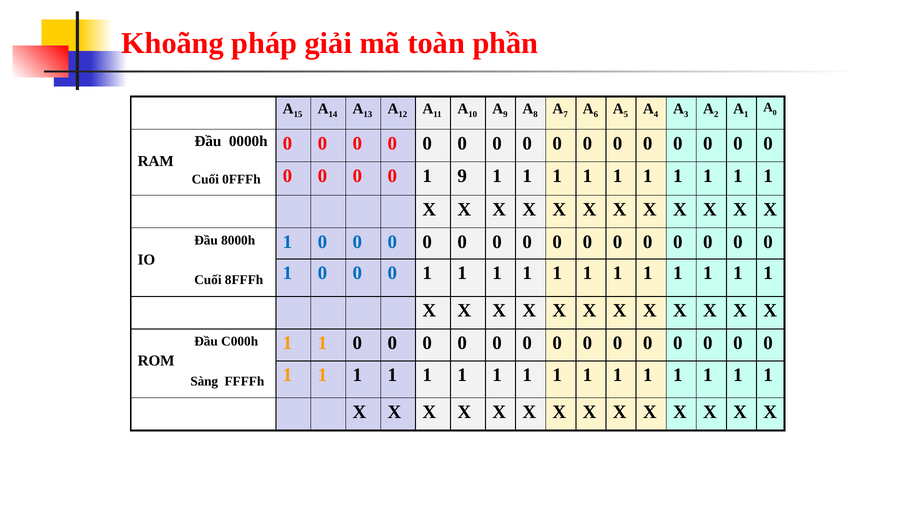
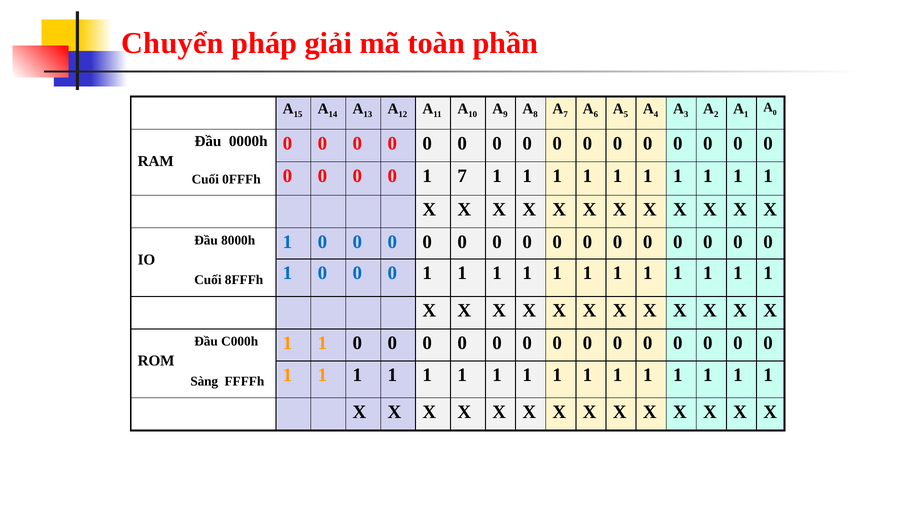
Khoãng: Khoãng -> Chuyển
1 9: 9 -> 7
